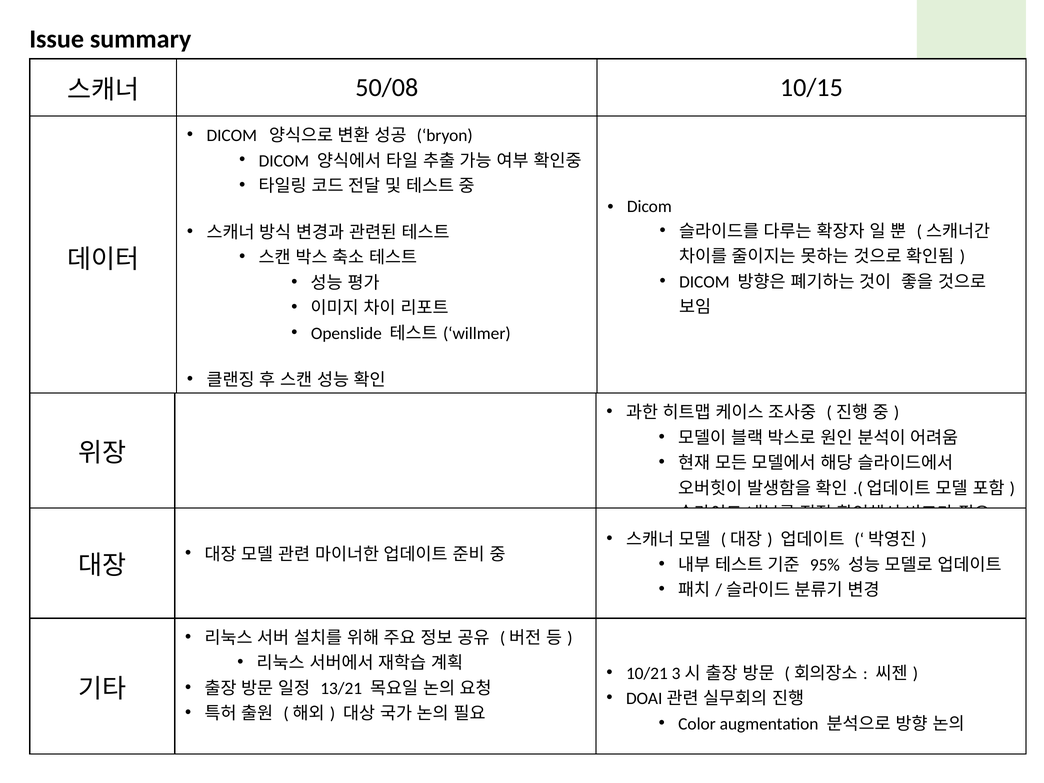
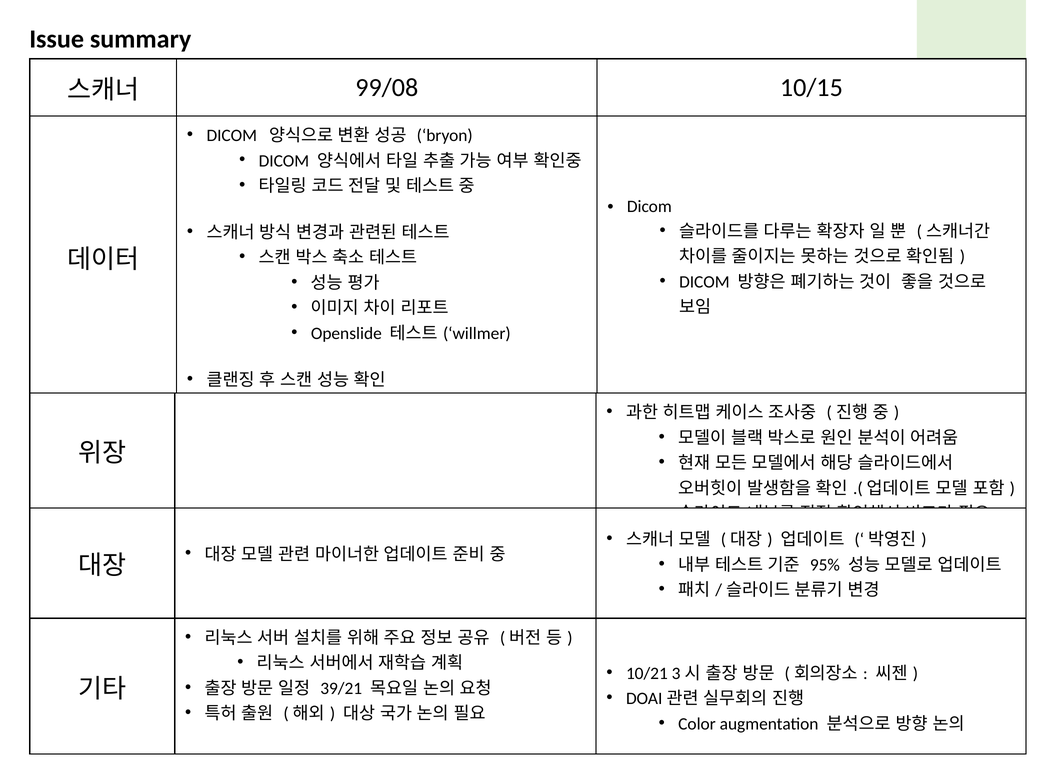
50/08: 50/08 -> 99/08
13/21: 13/21 -> 39/21
